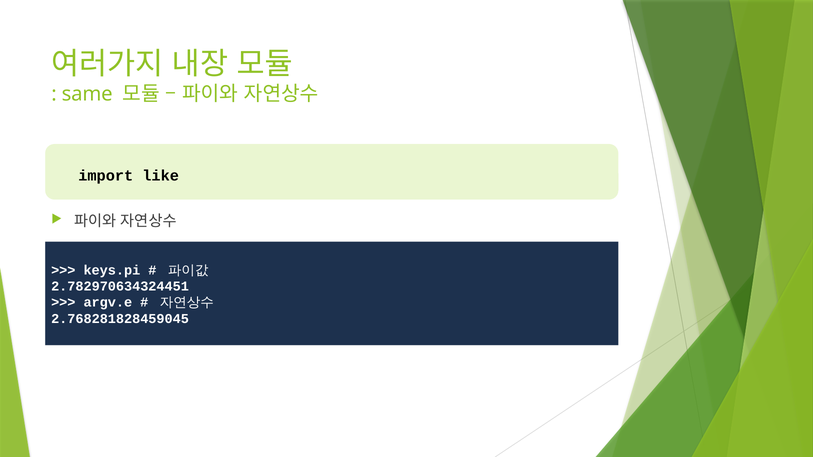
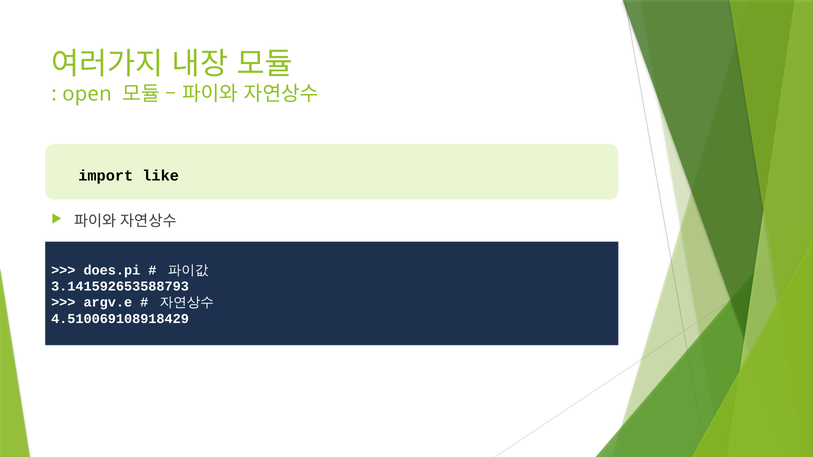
same: same -> open
keys.pi: keys.pi -> does.pi
2.782970634324451: 2.782970634324451 -> 3.141592653588793
2.768281828459045: 2.768281828459045 -> 4.510069108918429
